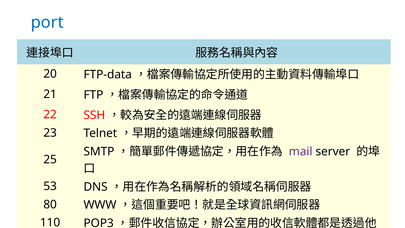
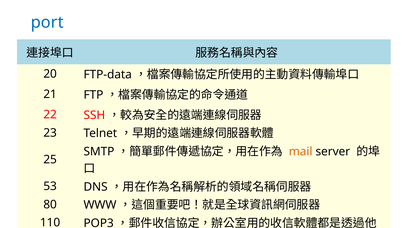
mail colour: purple -> orange
